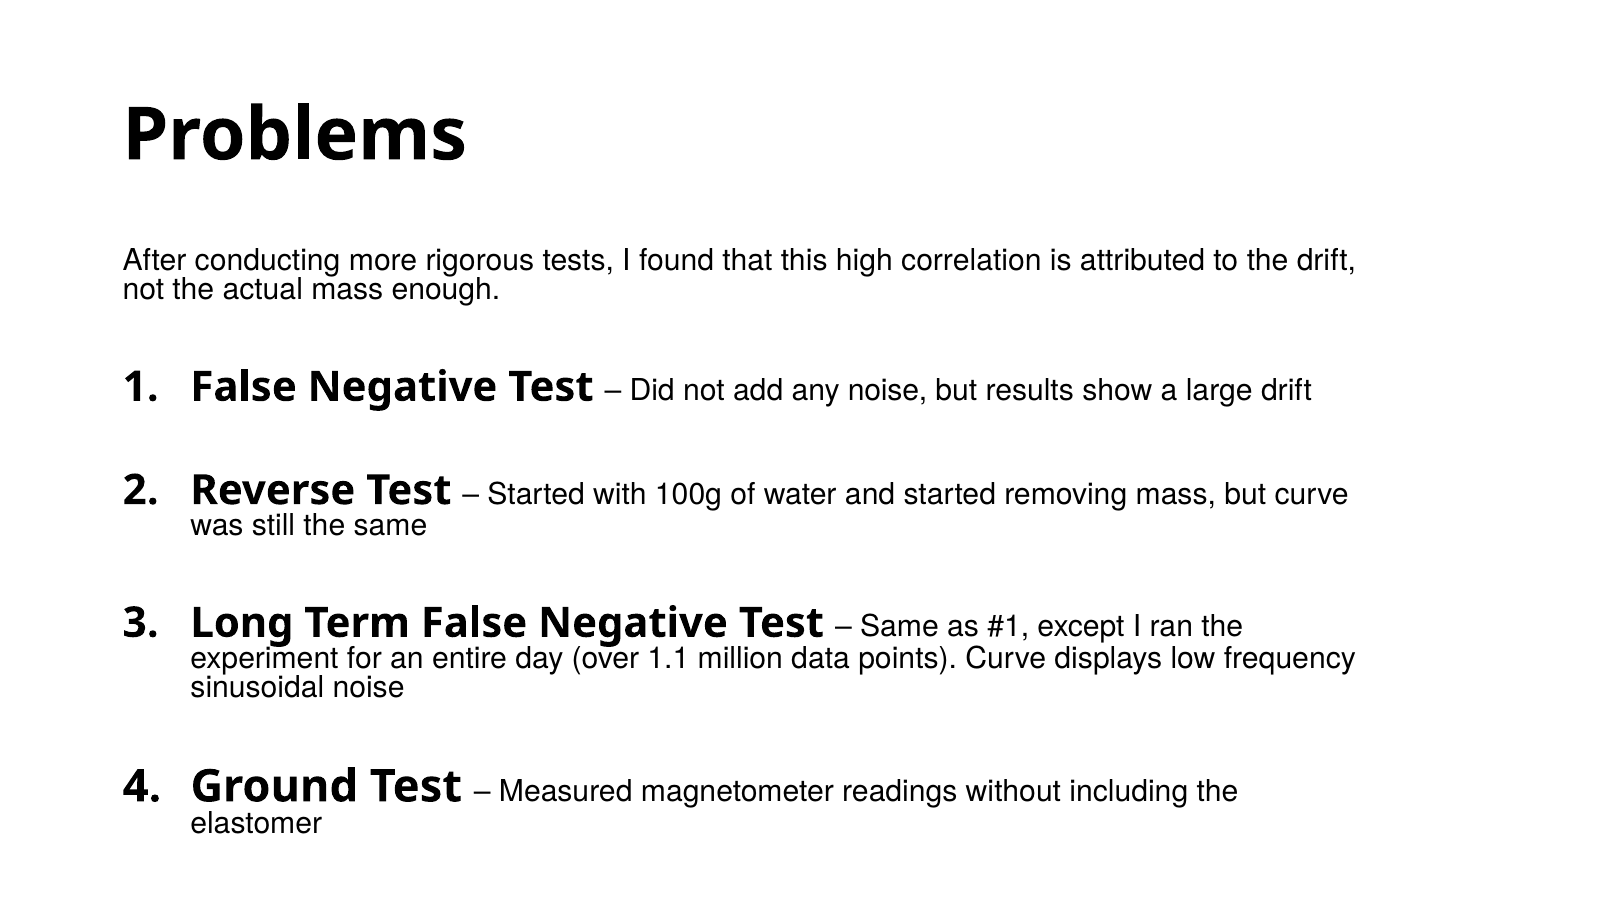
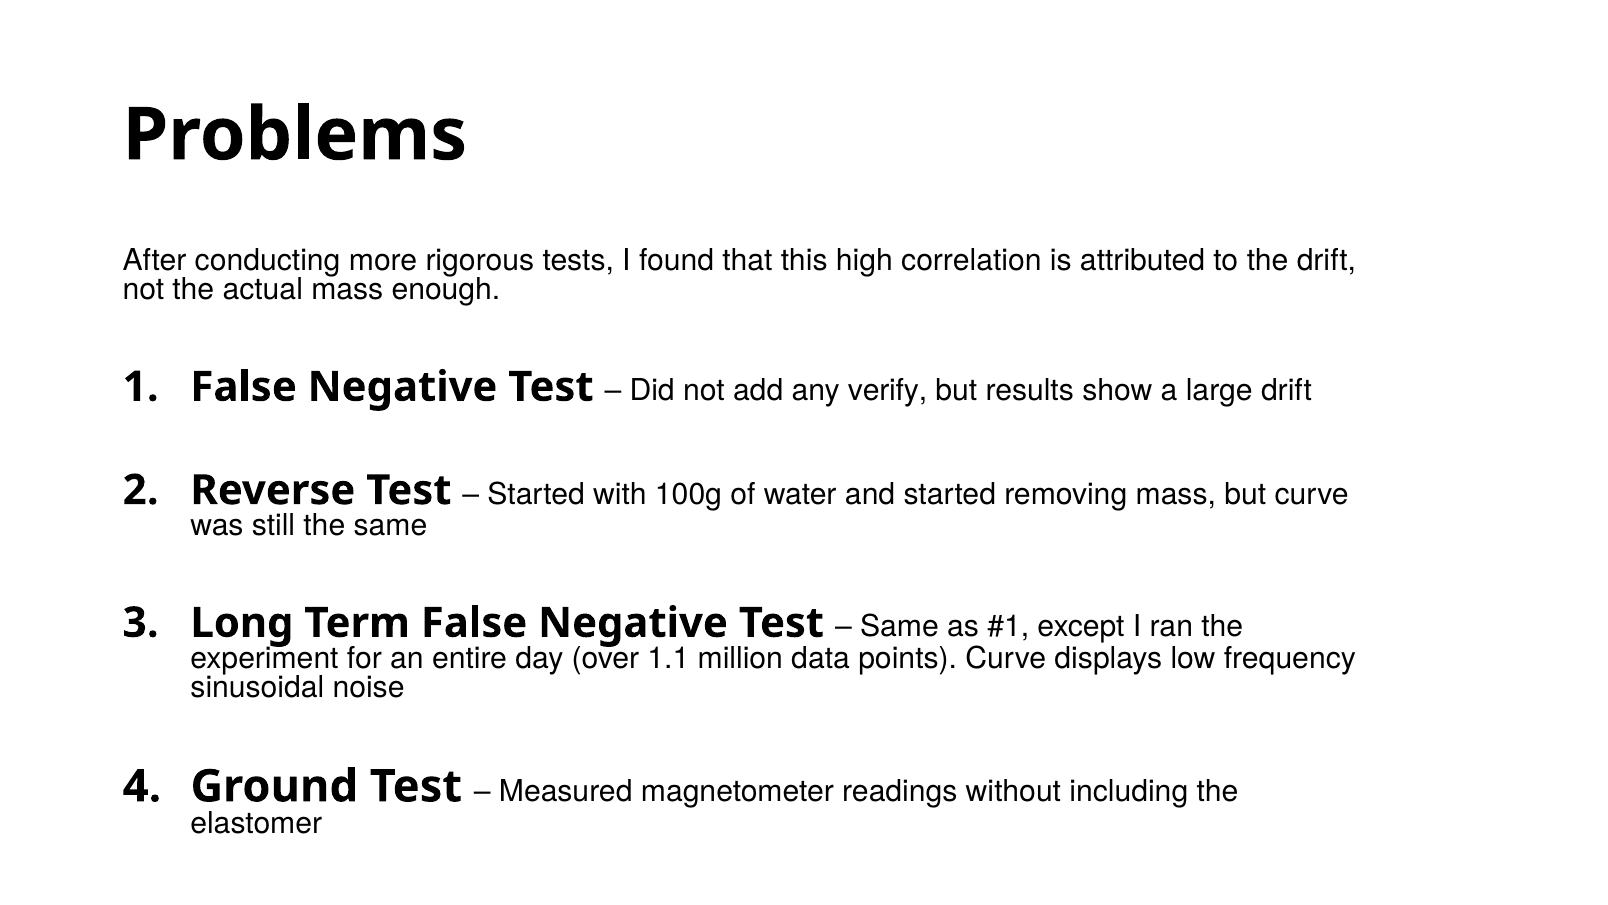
any noise: noise -> verify
